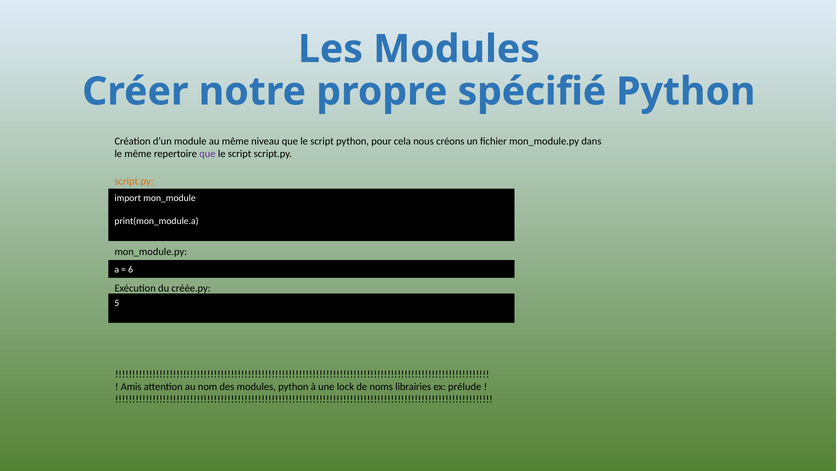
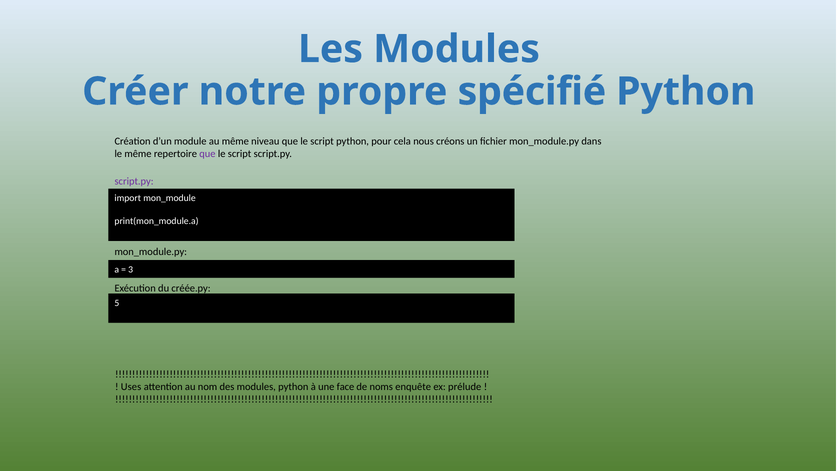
script.py at (134, 181) colour: orange -> purple
6: 6 -> 3
Amis: Amis -> Uses
lock: lock -> face
librairies: librairies -> enquête
